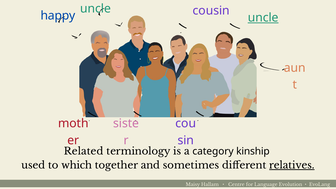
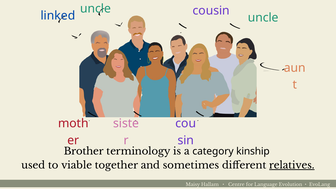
happy: happy -> linked
uncle at (263, 18) underline: present -> none
Related: Related -> Brother
which: which -> viable
